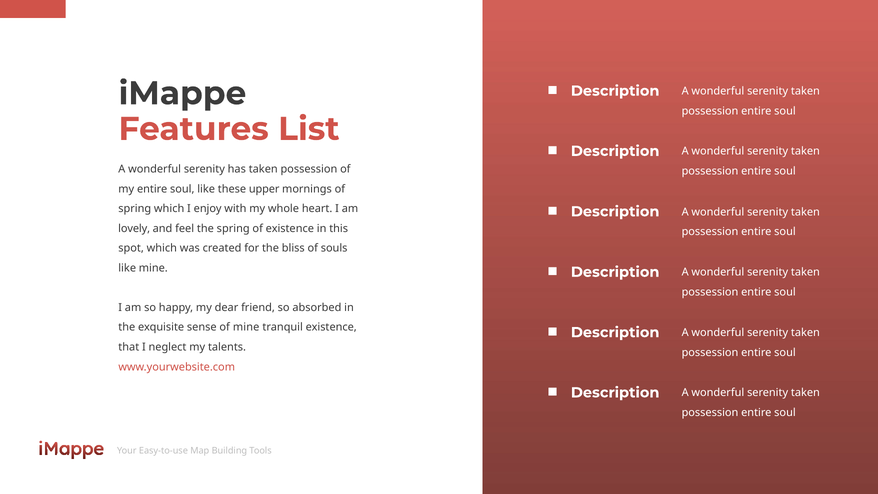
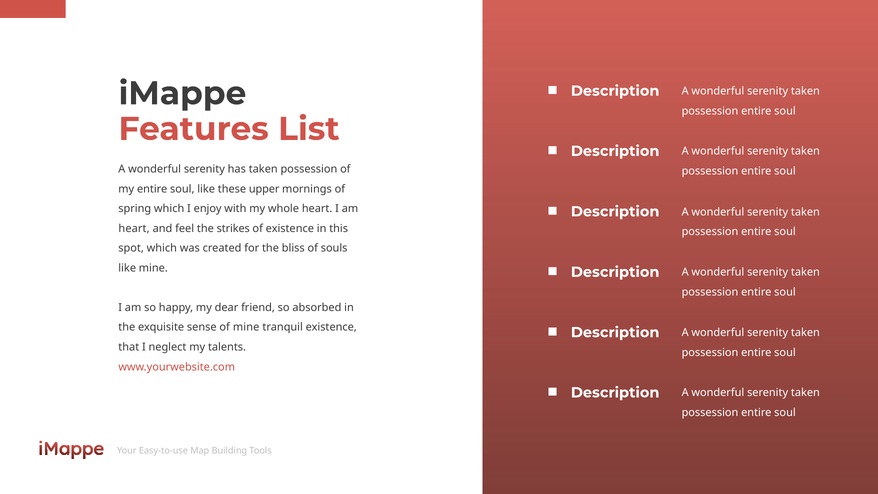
lovely at (134, 228): lovely -> heart
the spring: spring -> strikes
